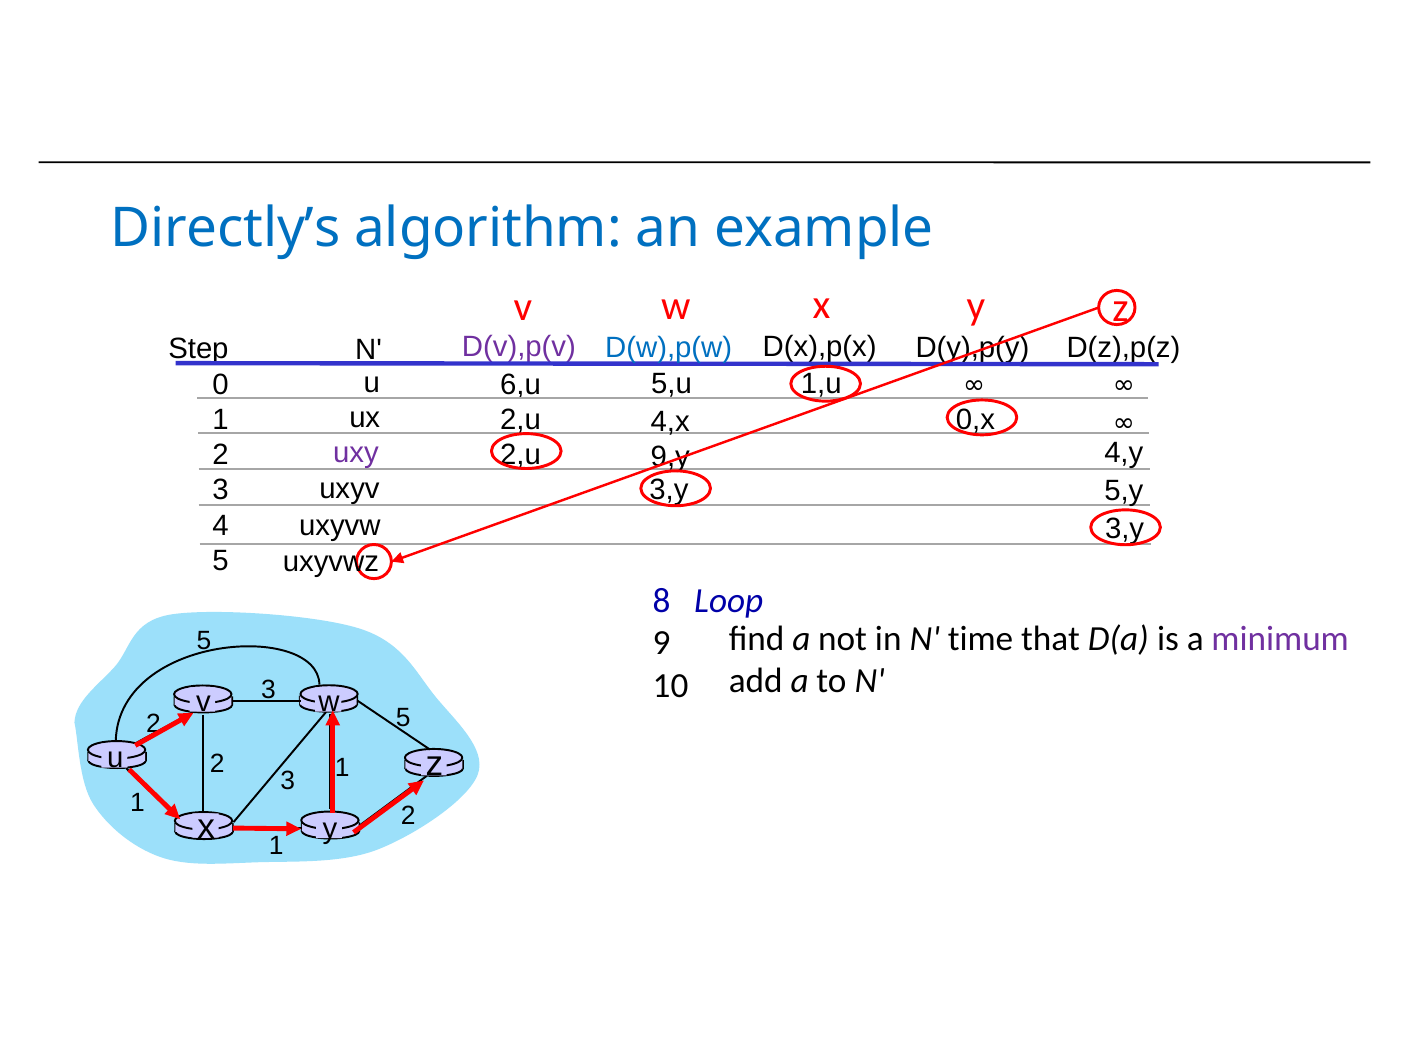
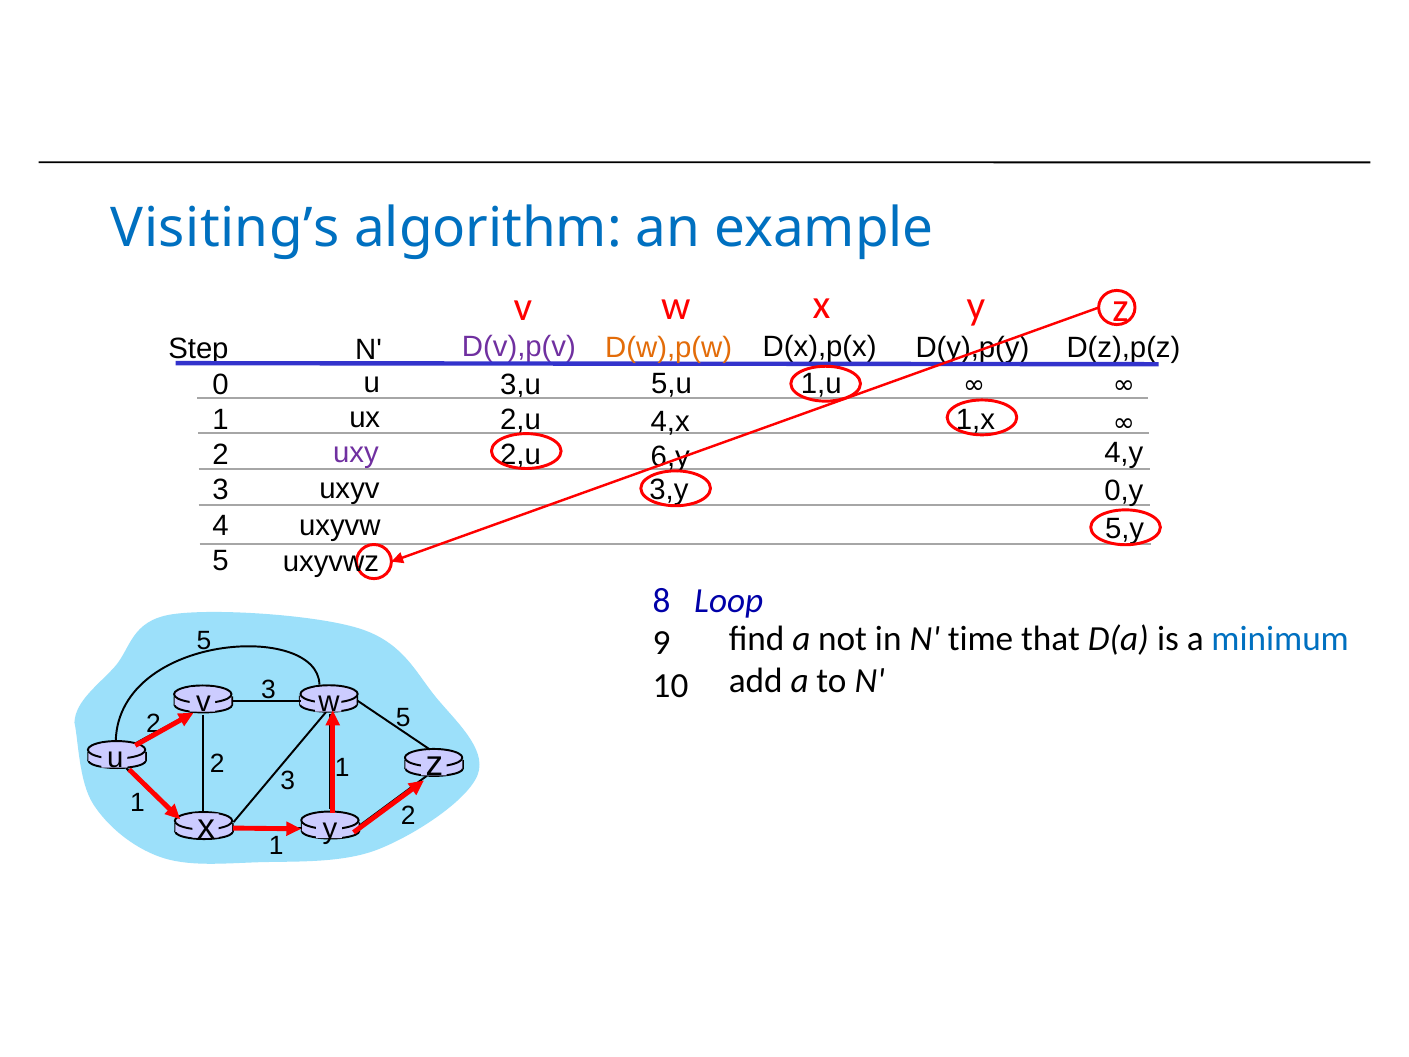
Directly’s: Directly’s -> Visiting’s
D(w),p(w colour: blue -> orange
6,u: 6,u -> 3,u
0,x: 0,x -> 1,x
9,y: 9,y -> 6,y
5,y: 5,y -> 0,y
uxyvw 3,y: 3,y -> 5,y
minimum colour: purple -> blue
